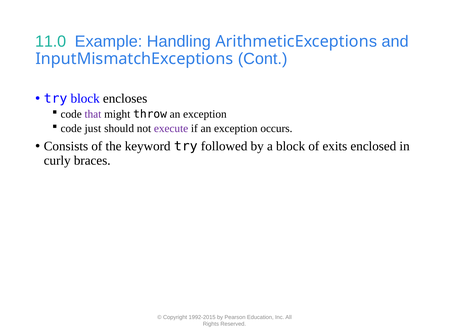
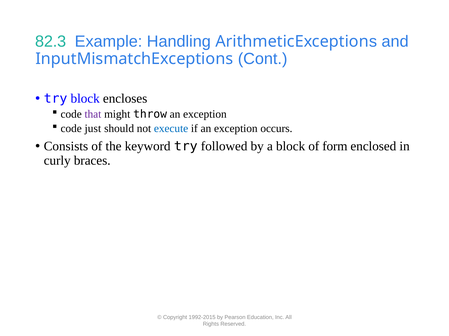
11.0: 11.0 -> 82.3
execute colour: purple -> blue
exits: exits -> form
